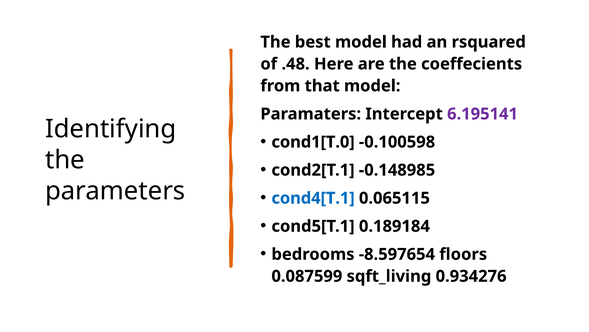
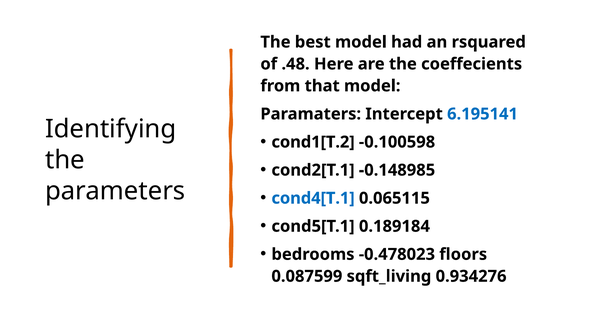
6.195141 colour: purple -> blue
cond1[T.0: cond1[T.0 -> cond1[T.2
-8.597654: -8.597654 -> -0.478023
